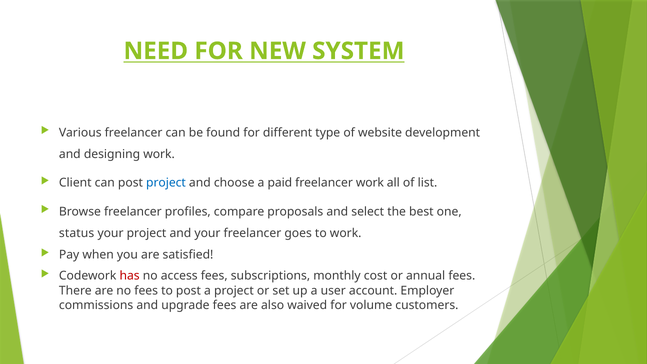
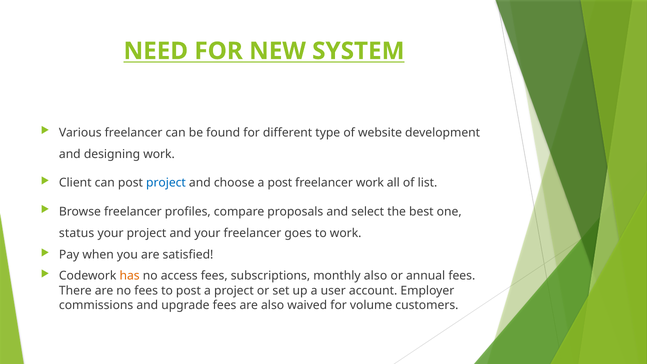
a paid: paid -> post
has colour: red -> orange
monthly cost: cost -> also
